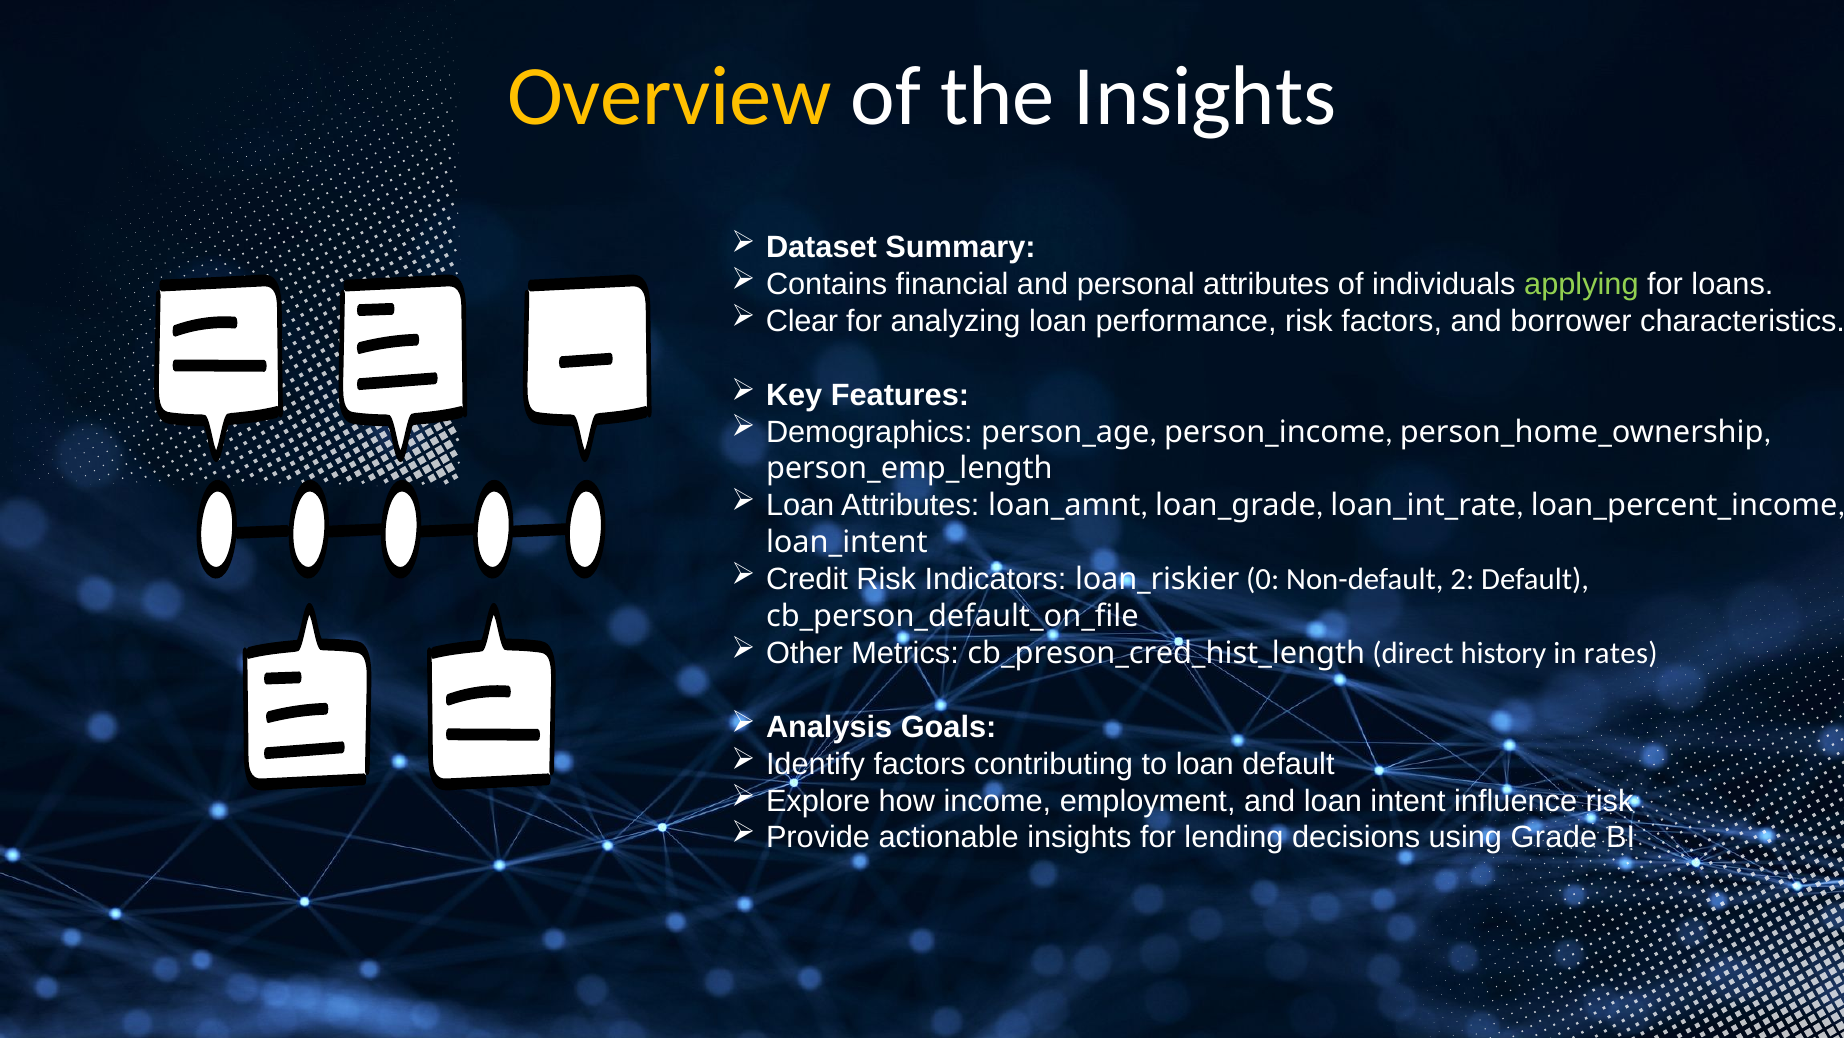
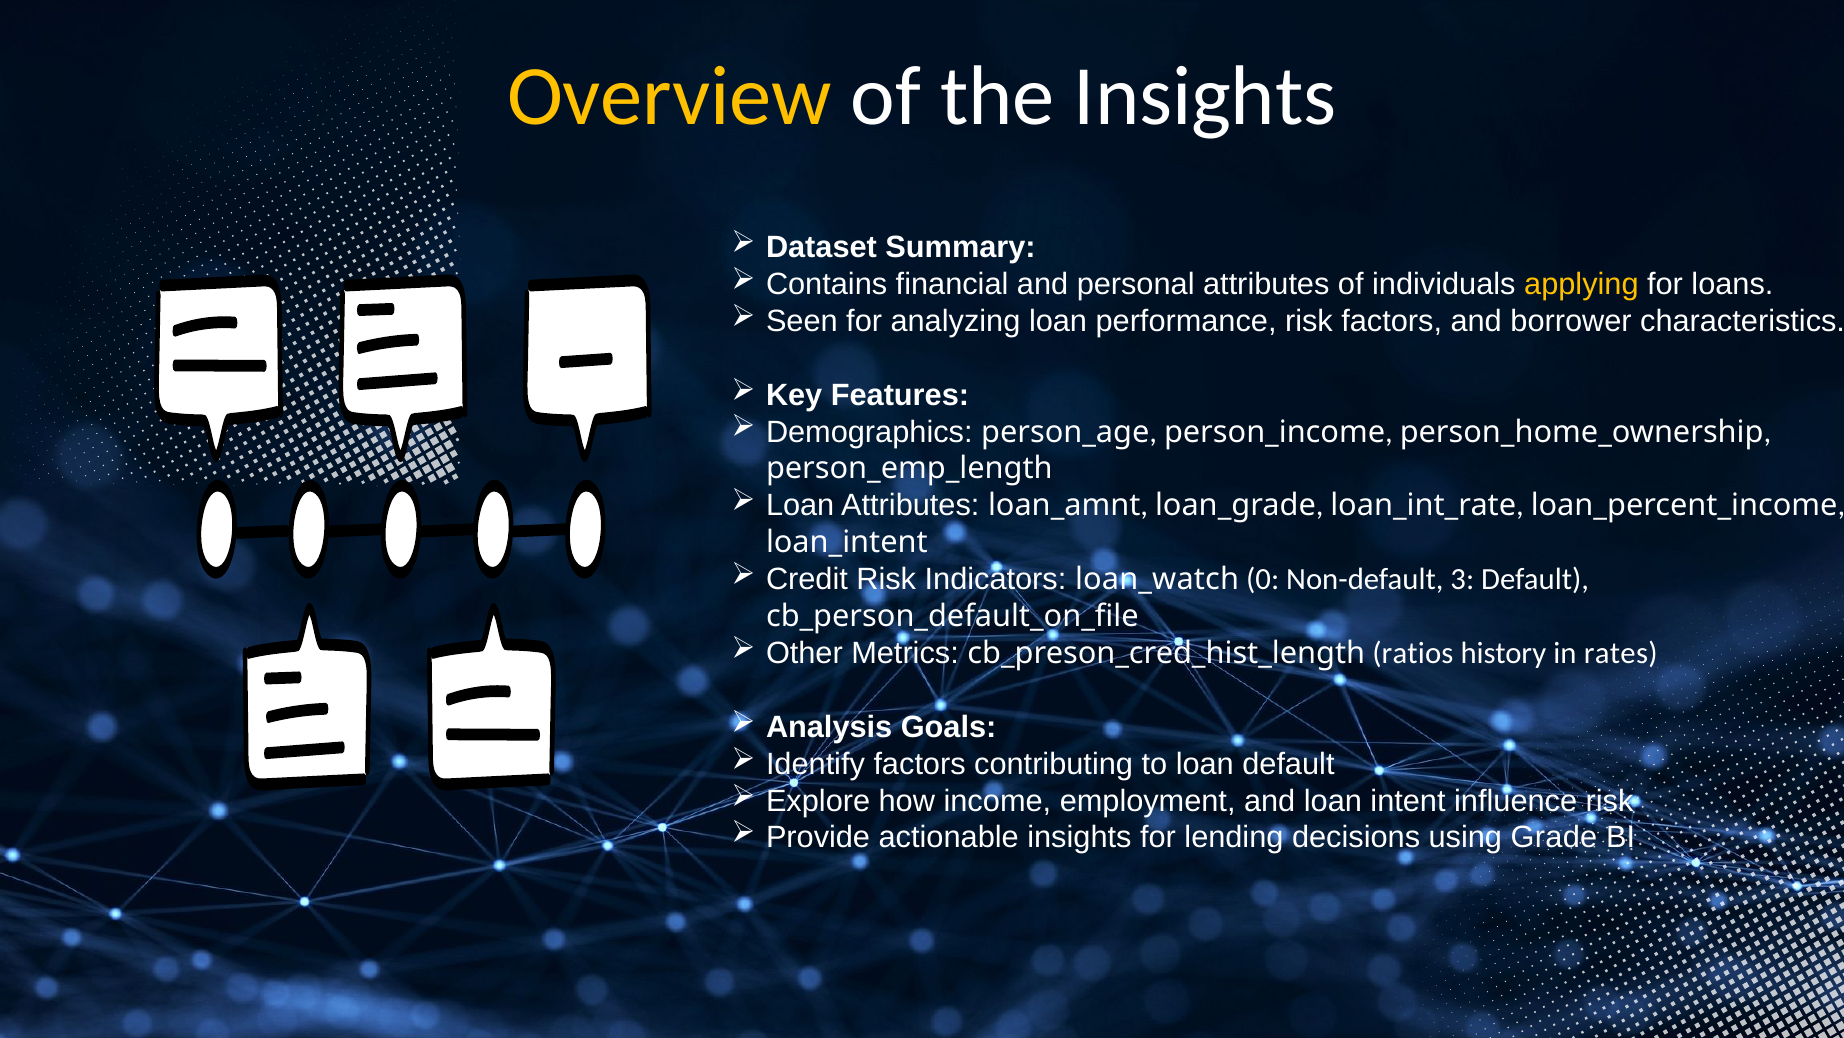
applying colour: light green -> yellow
Clear: Clear -> Seen
loan_riskier: loan_riskier -> loan_watch
2: 2 -> 3
direct: direct -> ratios
